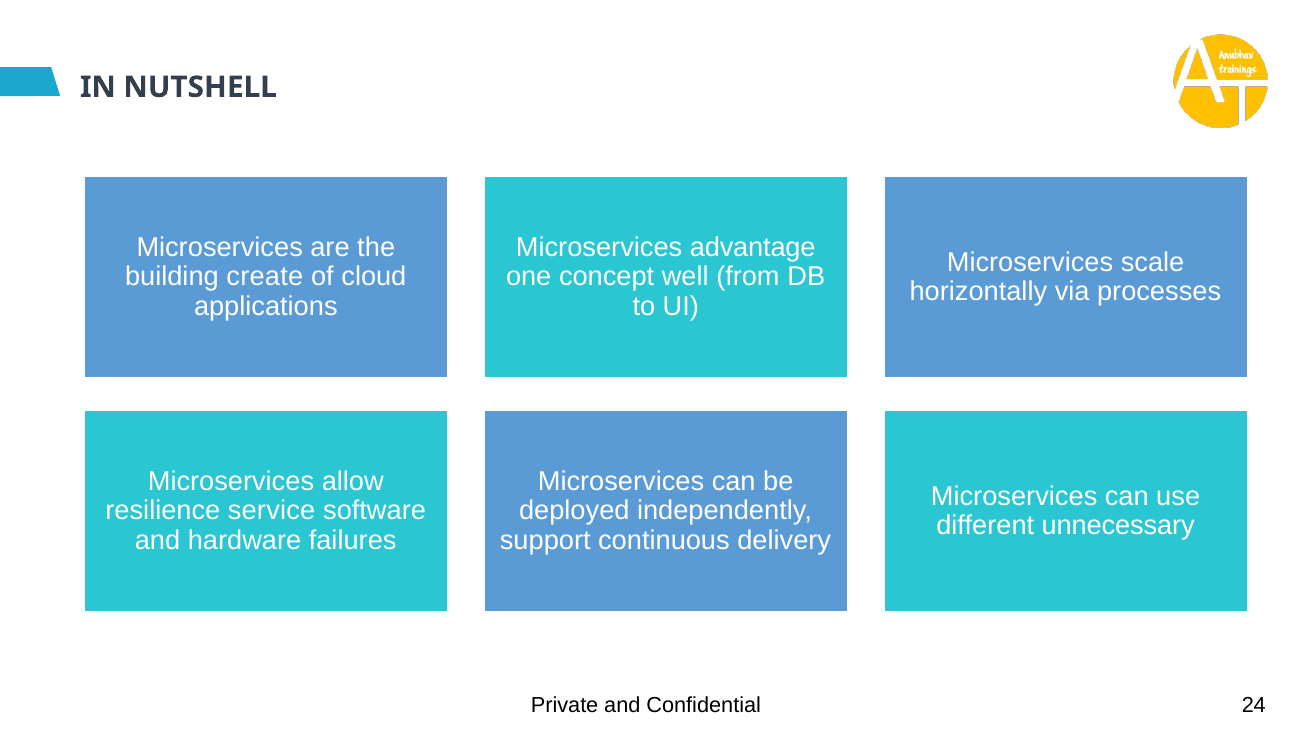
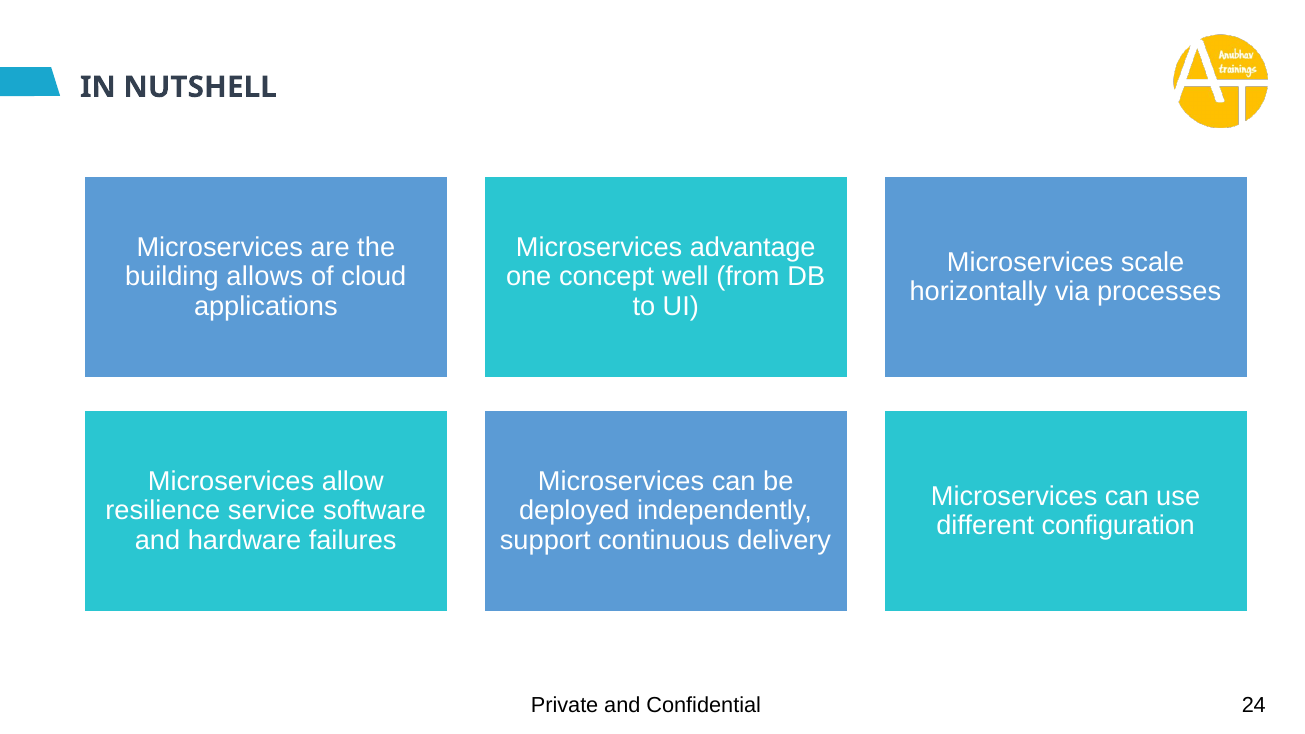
create: create -> allows
unnecessary: unnecessary -> configuration
